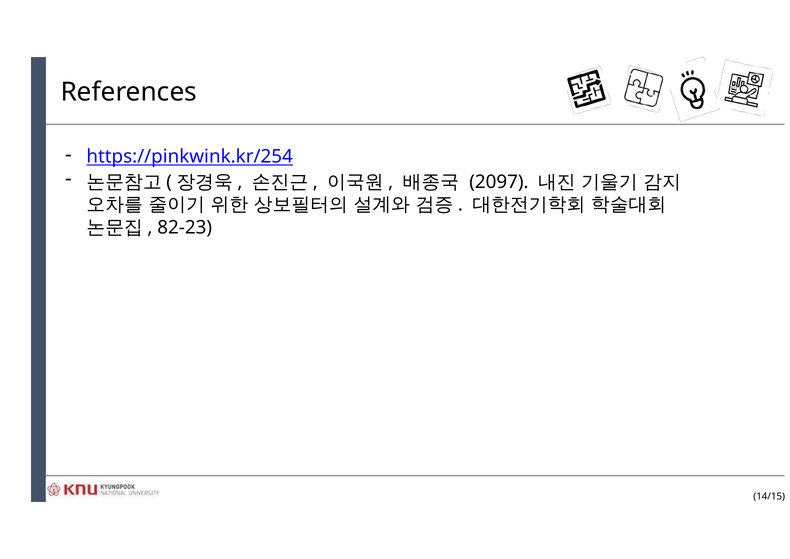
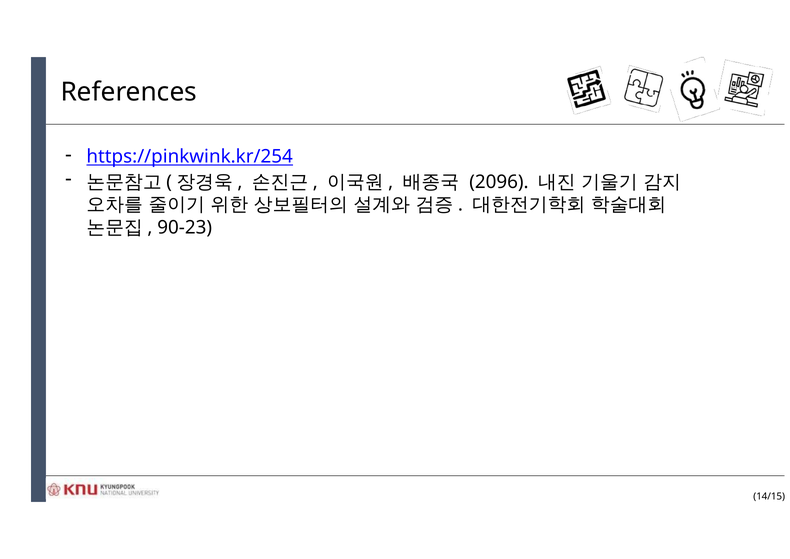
2097: 2097 -> 2096
82-23: 82-23 -> 90-23
